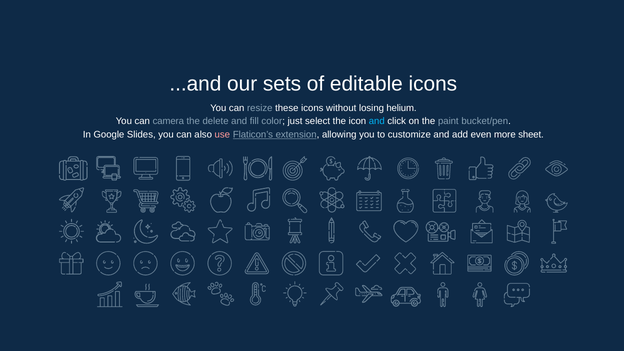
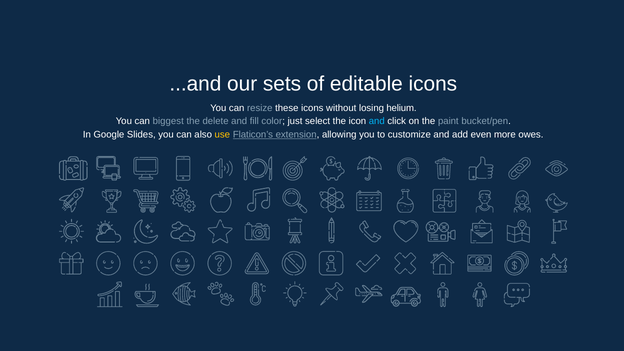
camera: camera -> biggest
use colour: pink -> yellow
sheet: sheet -> owes
